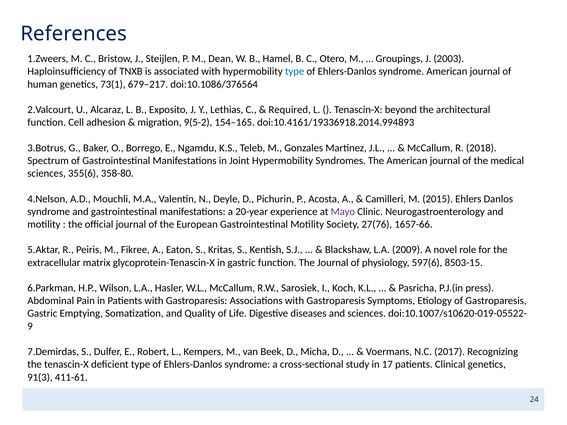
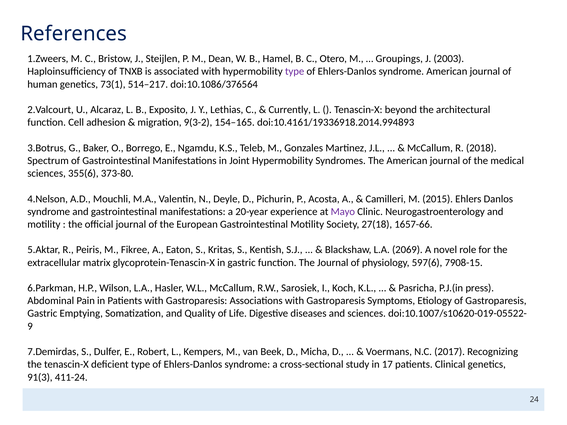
type at (295, 71) colour: blue -> purple
679–217: 679–217 -> 514–217
Required: Required -> Currently
9(5-2: 9(5-2 -> 9(3-2
358-80: 358-80 -> 373-80
27(76: 27(76 -> 27(18
2009: 2009 -> 2069
8503-15: 8503-15 -> 7908-15
411-61: 411-61 -> 411-24
